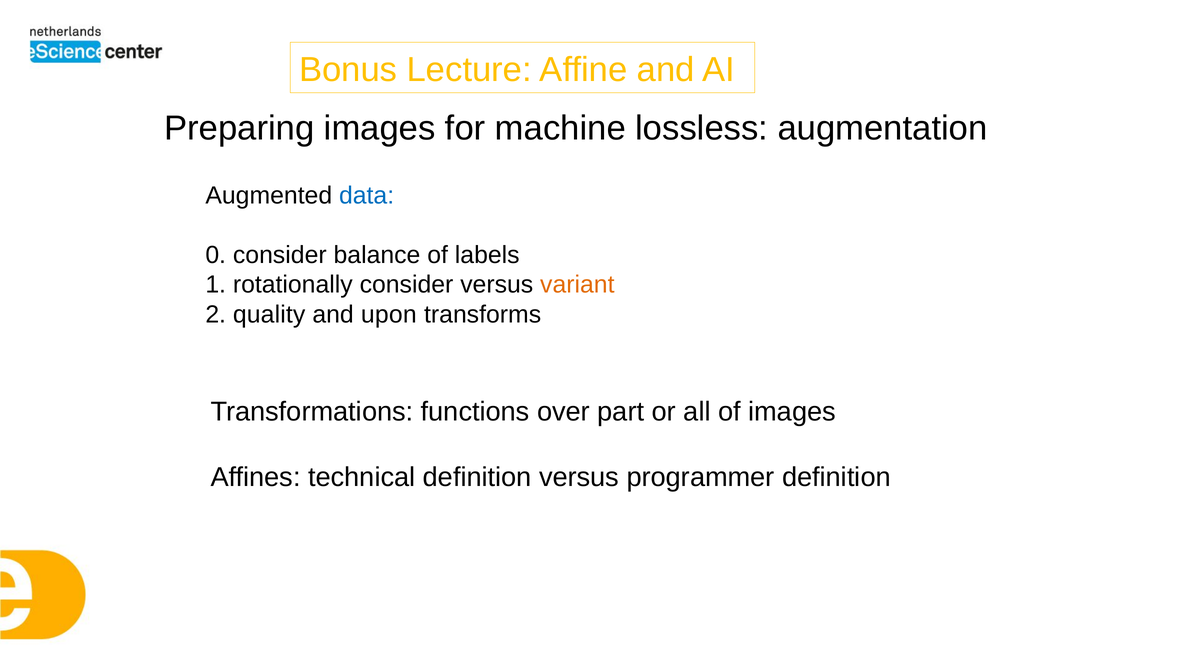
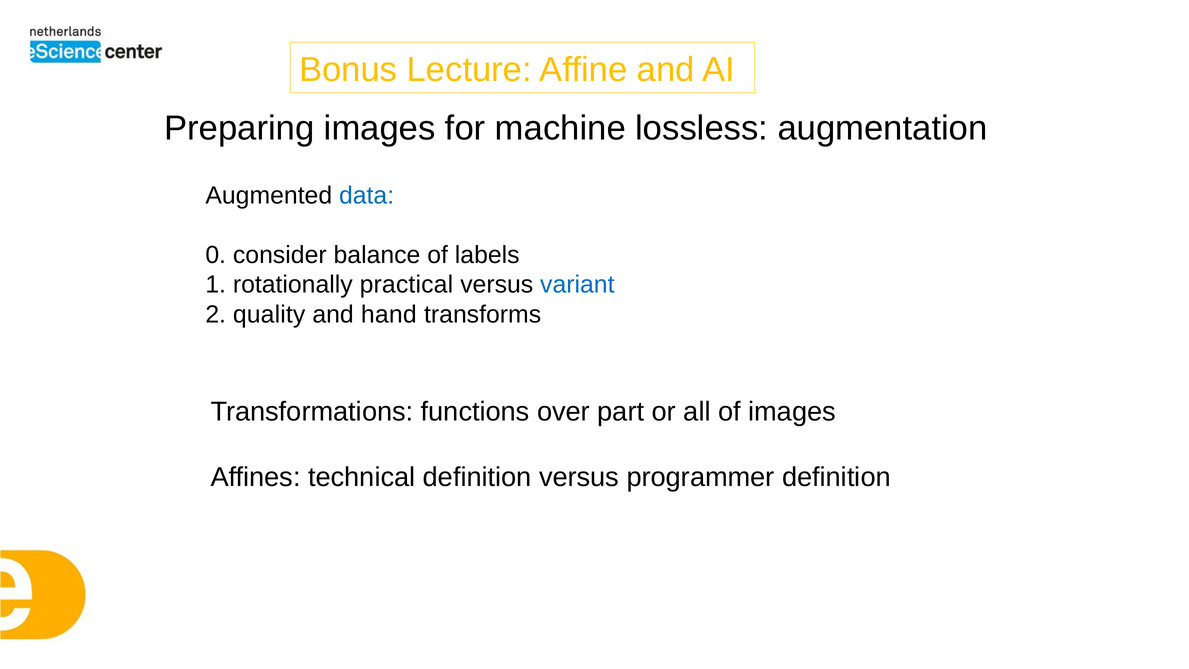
rotationally consider: consider -> practical
variant colour: orange -> blue
upon: upon -> hand
